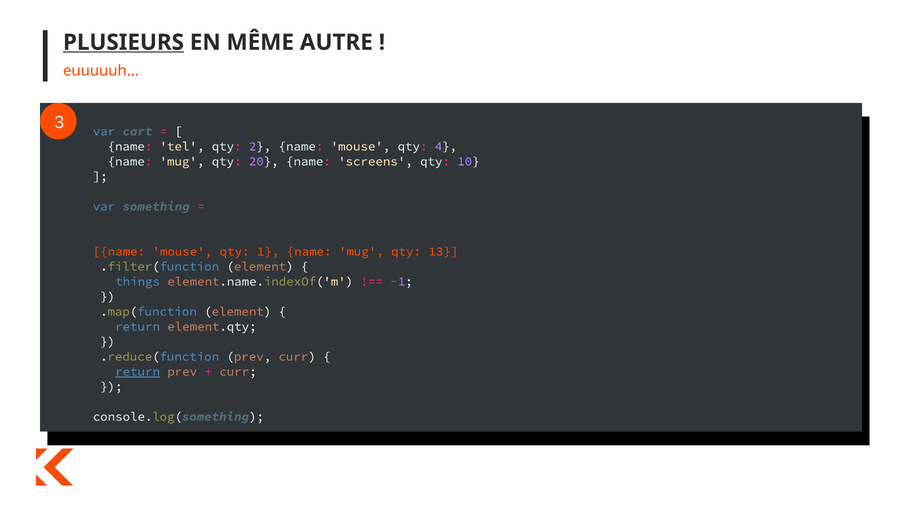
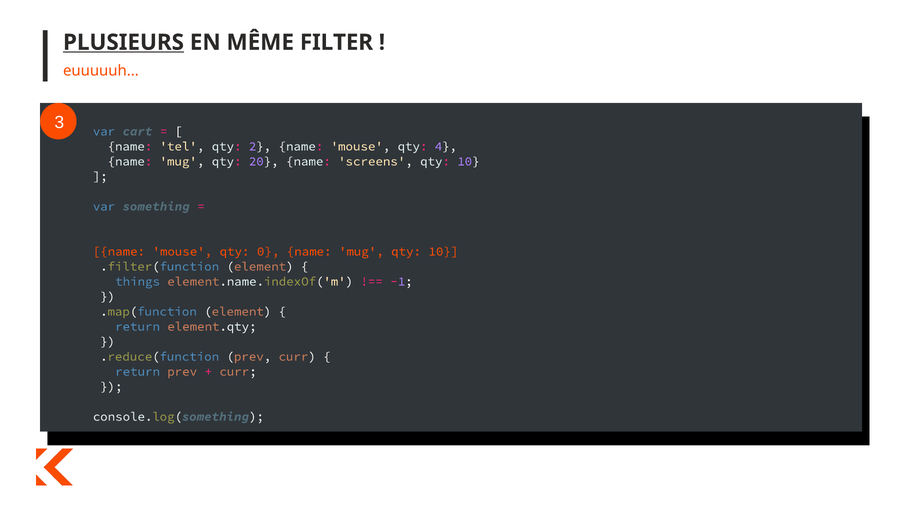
AUTRE: AUTRE -> FILTER
1: 1 -> 0
mug qty 13: 13 -> 10
return at (138, 371) underline: present -> none
